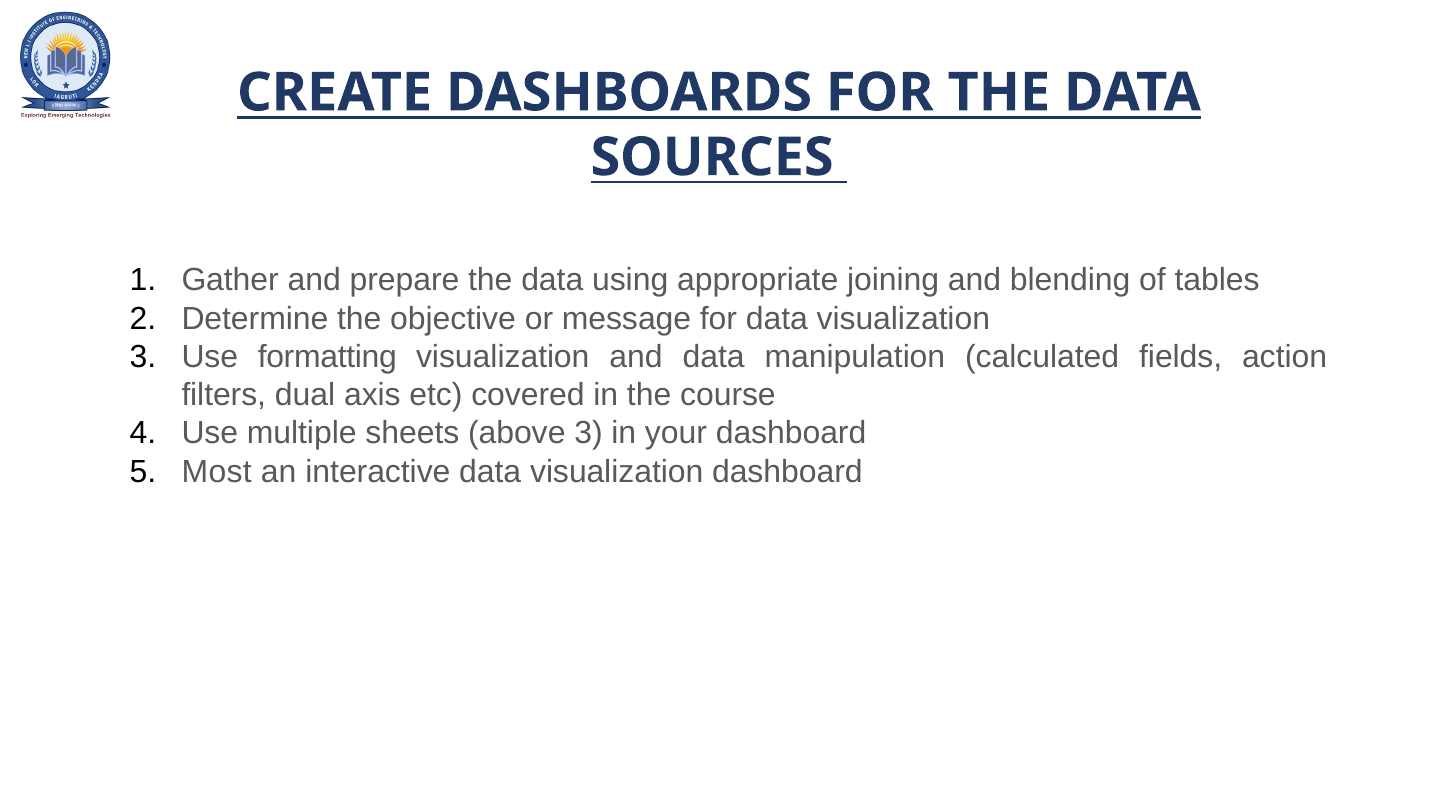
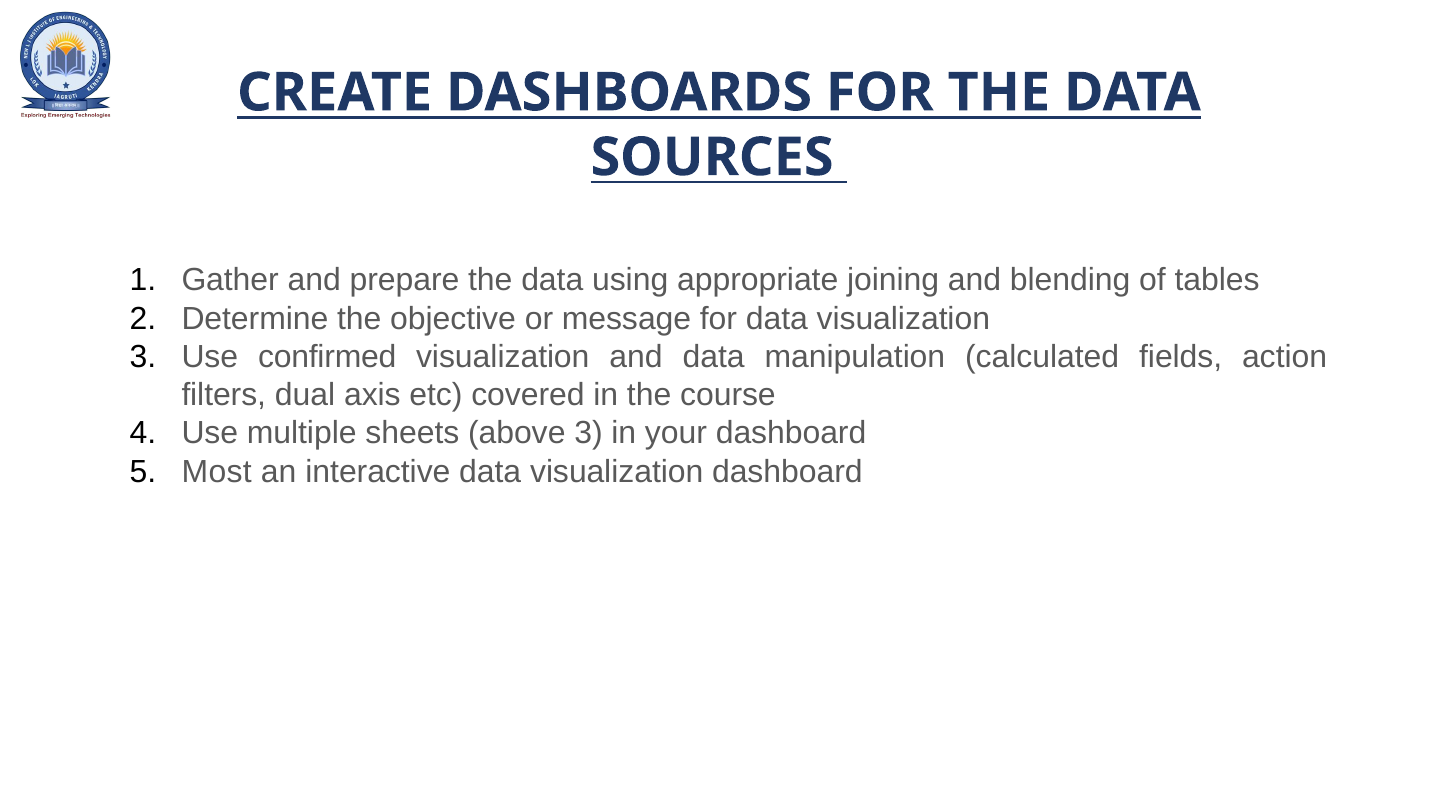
formatting: formatting -> confirmed
